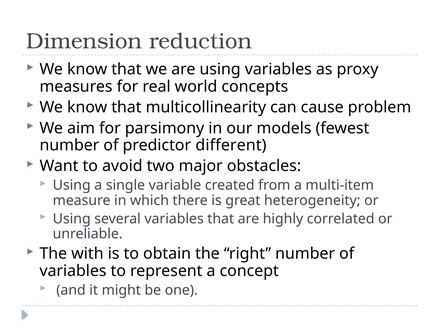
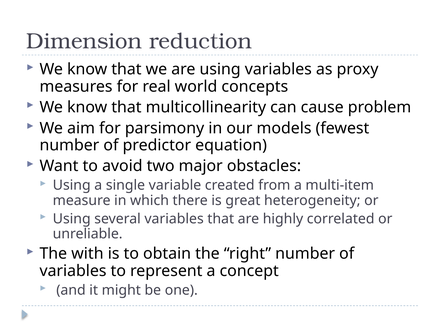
different: different -> equation
